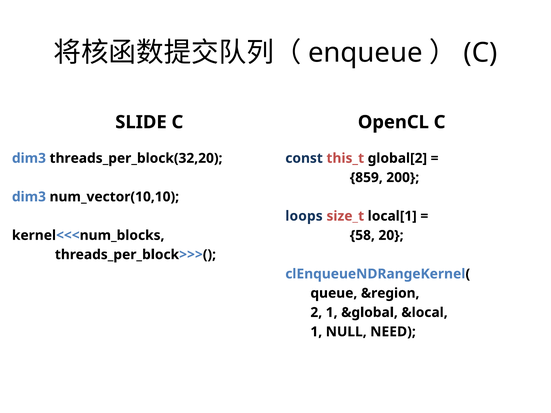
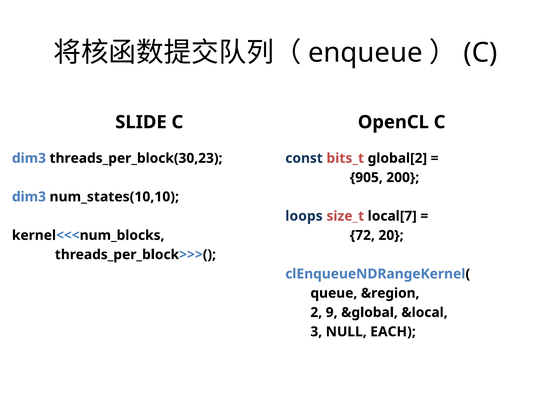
threads_per_block(32,20: threads_per_block(32,20 -> threads_per_block(30,23
this_t: this_t -> bits_t
859: 859 -> 905
num_vector(10,10: num_vector(10,10 -> num_states(10,10
local[1: local[1 -> local[7
58: 58 -> 72
2 1: 1 -> 9
1 at (316, 332): 1 -> 3
NEED: NEED -> EACH
